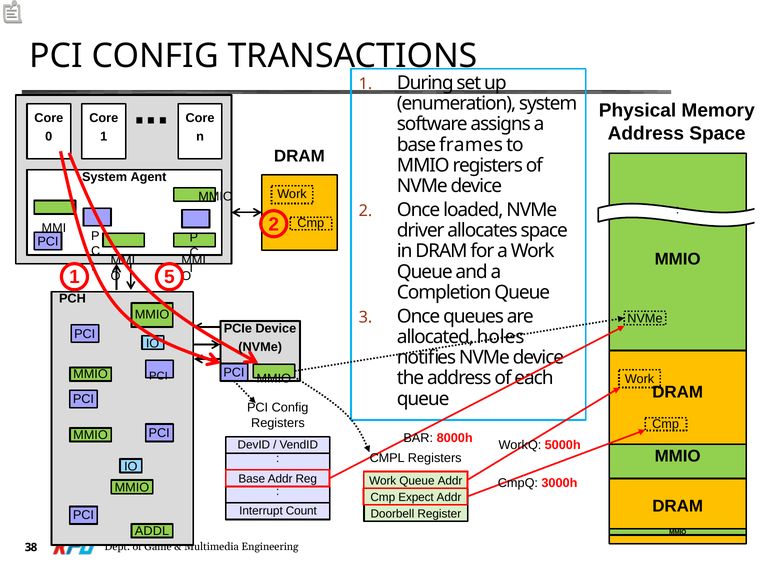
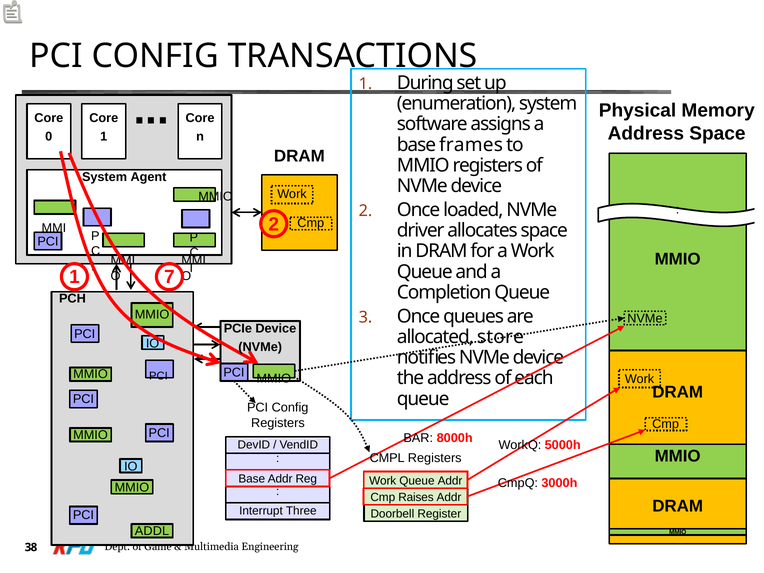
5: 5 -> 7
holes: holes -> store
Expect: Expect -> Raises
Count: Count -> Three
